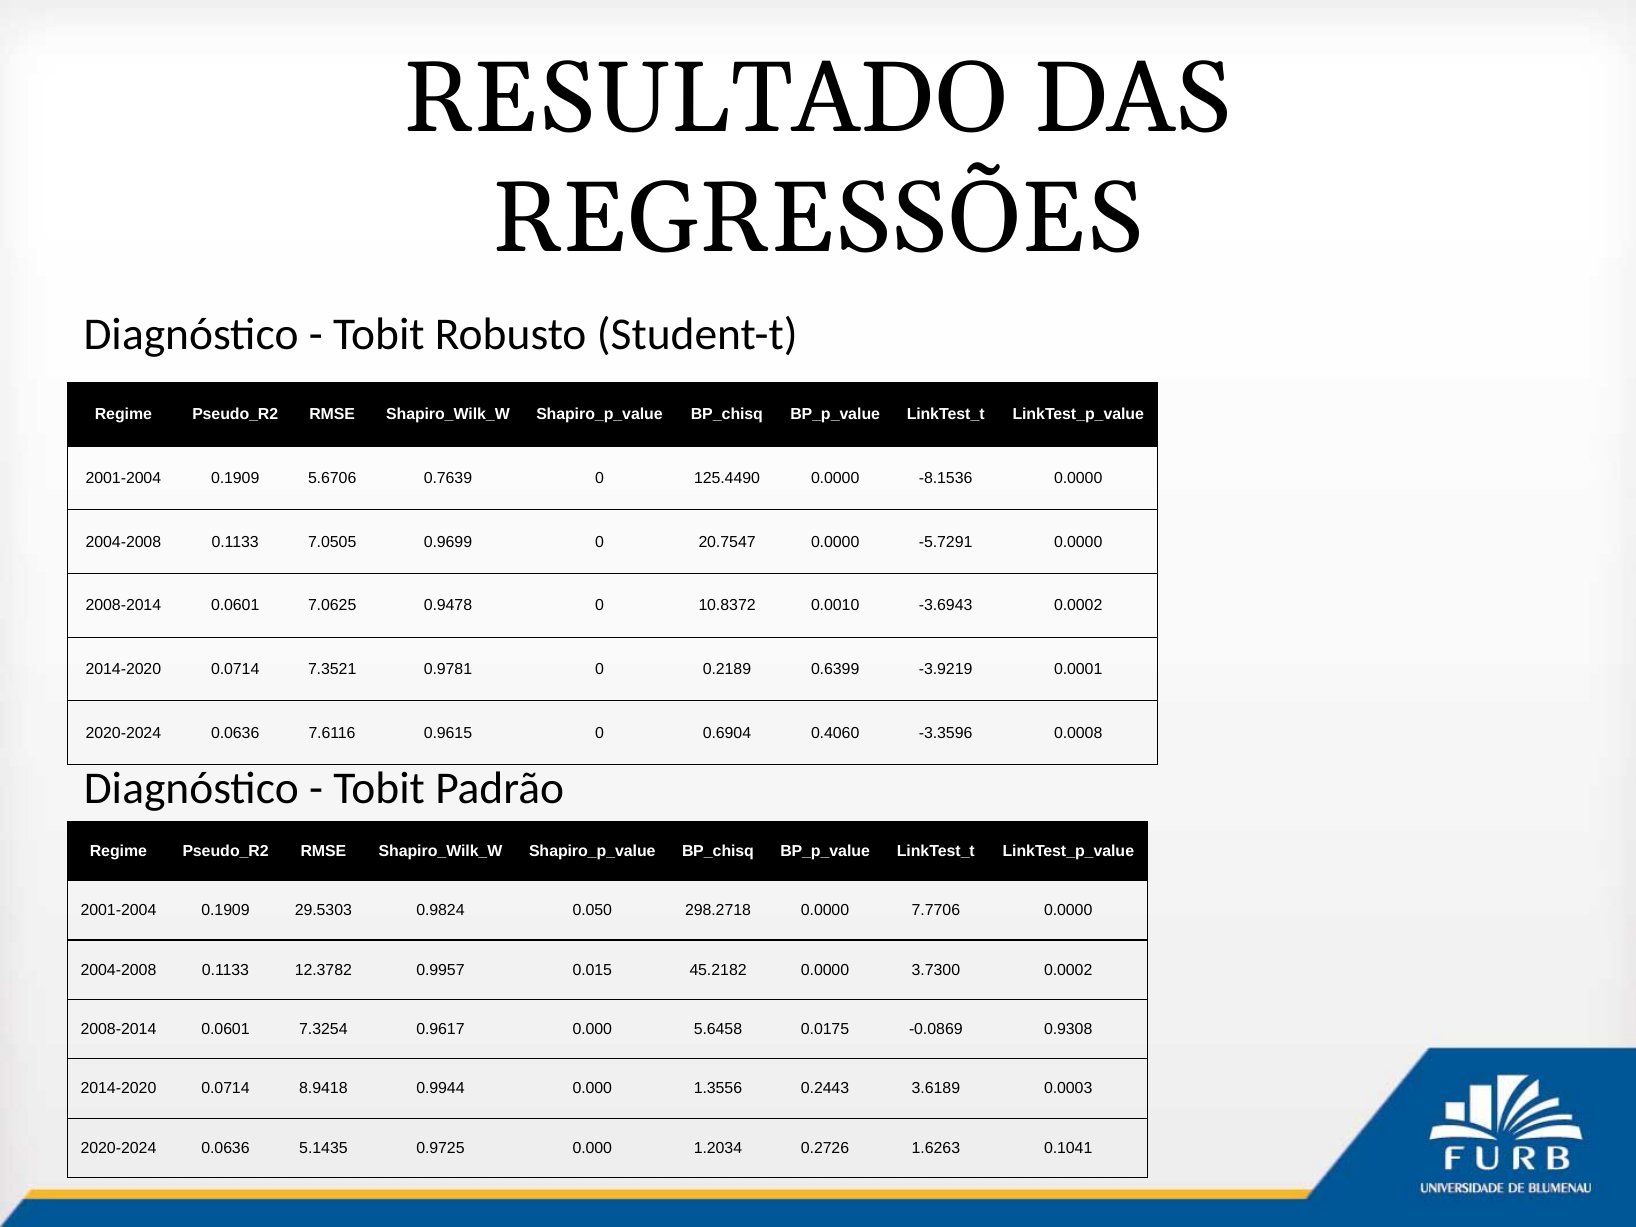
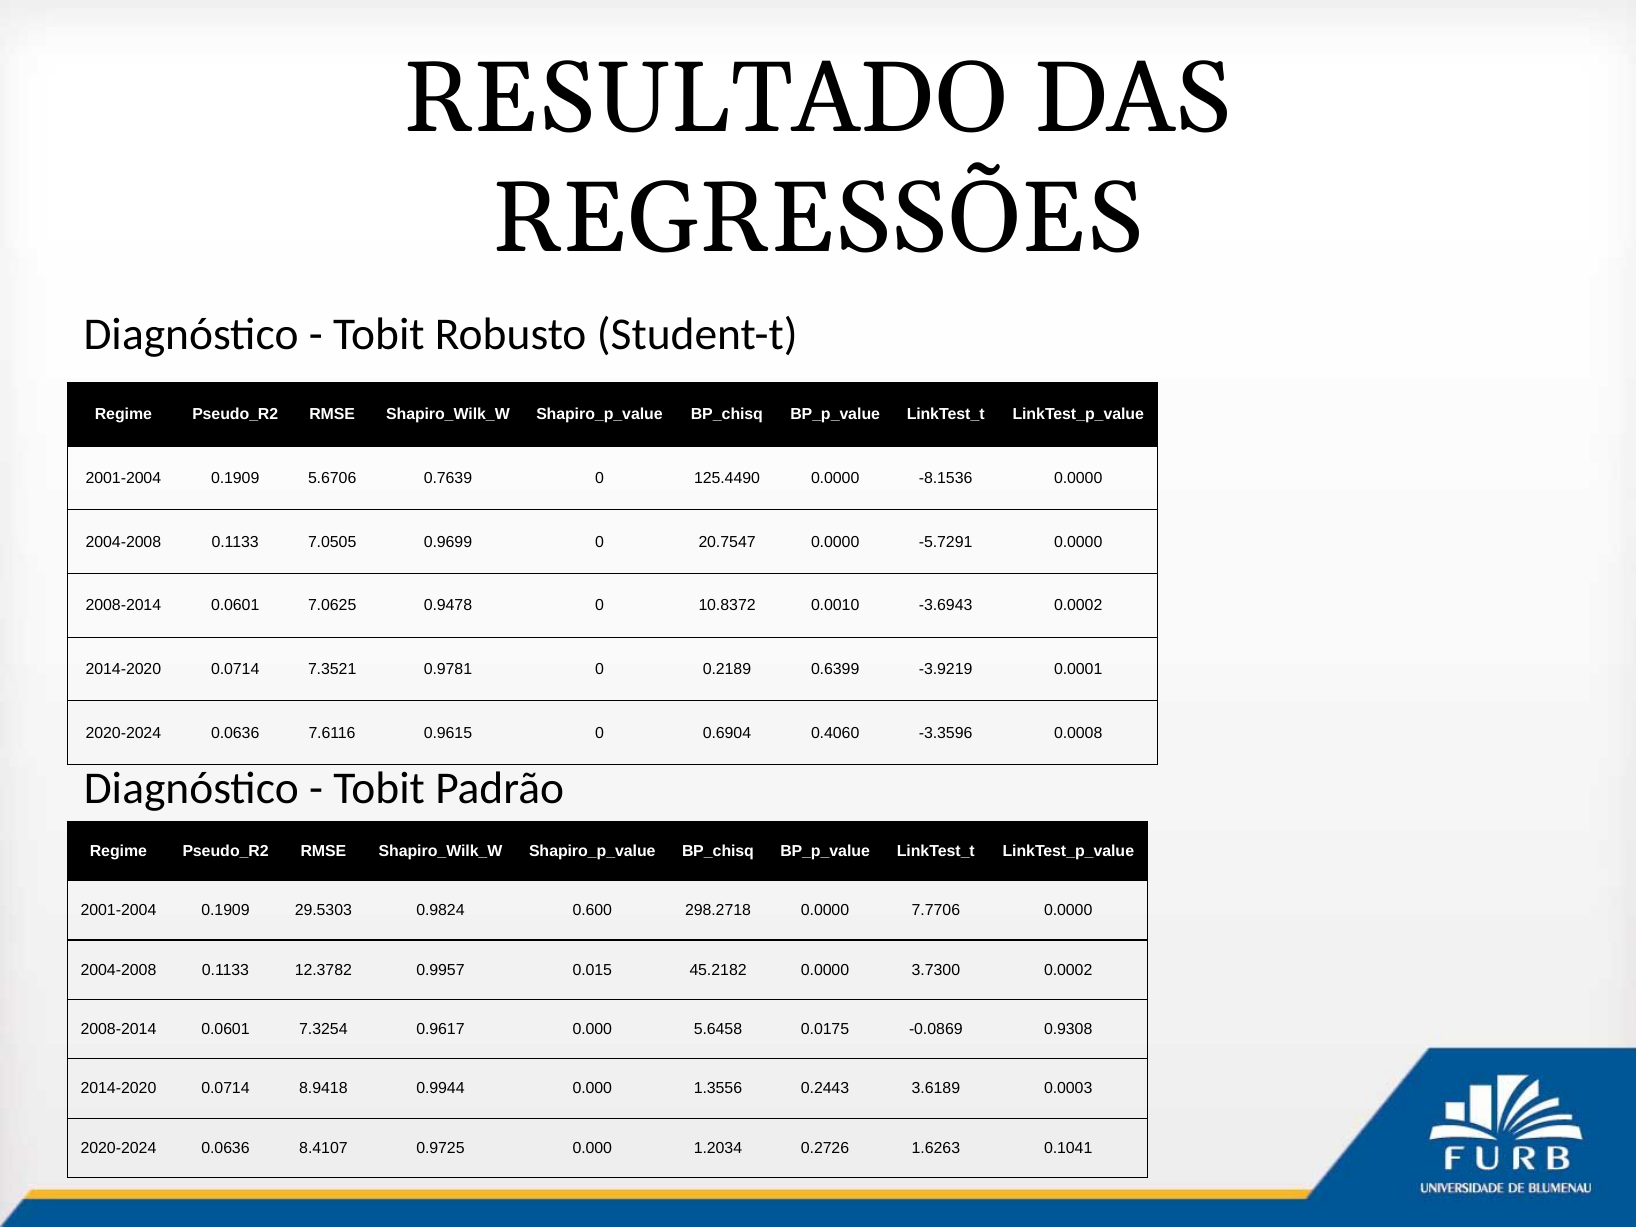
0.050: 0.050 -> 0.600
5.1435: 5.1435 -> 8.4107
